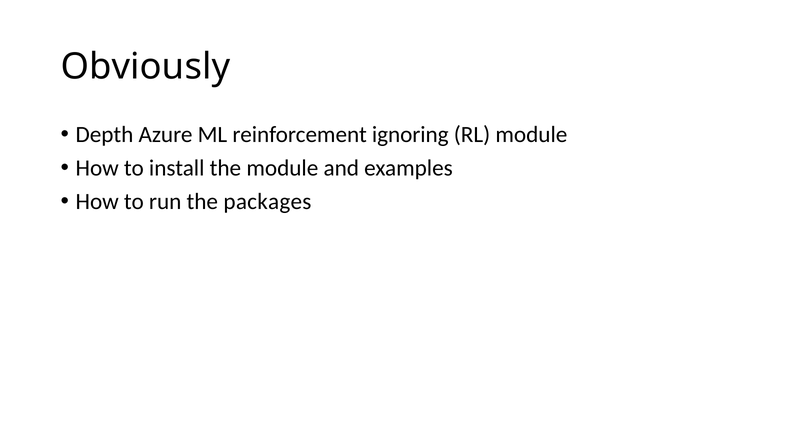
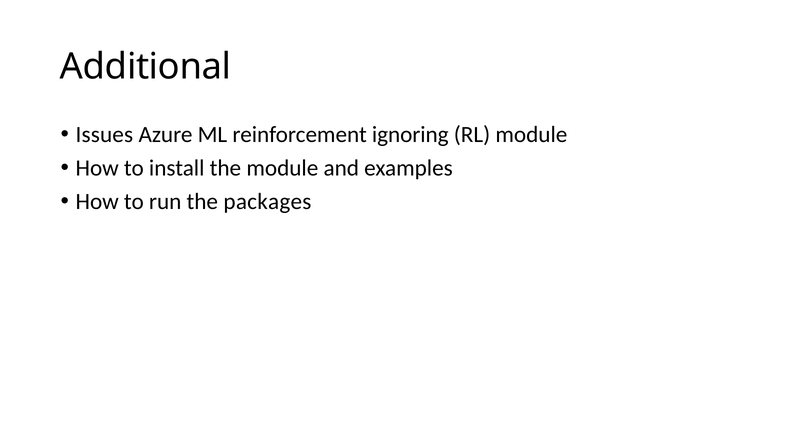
Obviously: Obviously -> Additional
Depth: Depth -> Issues
